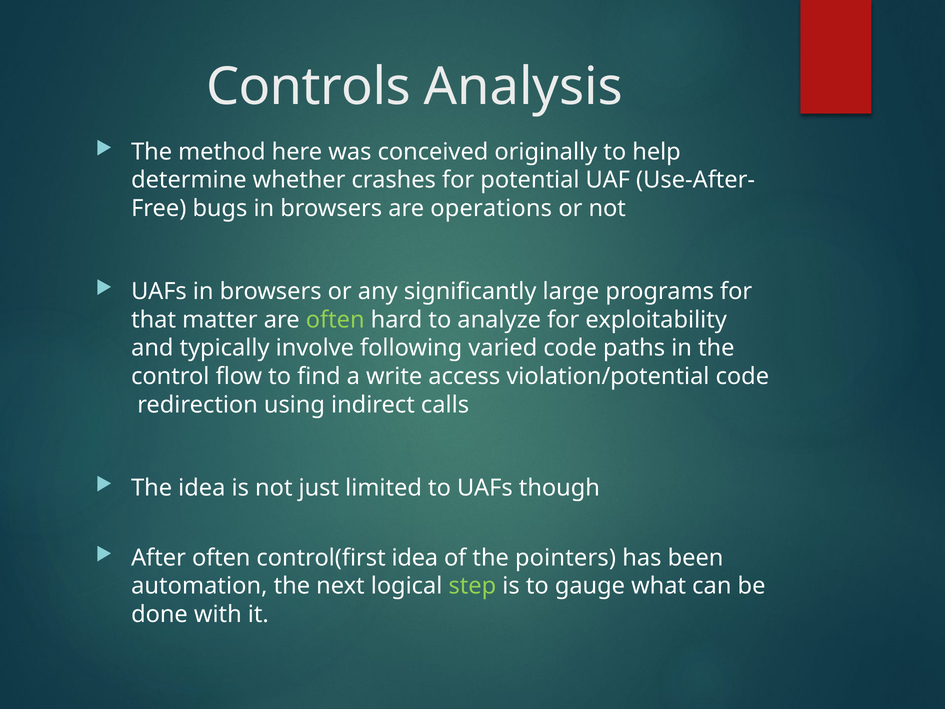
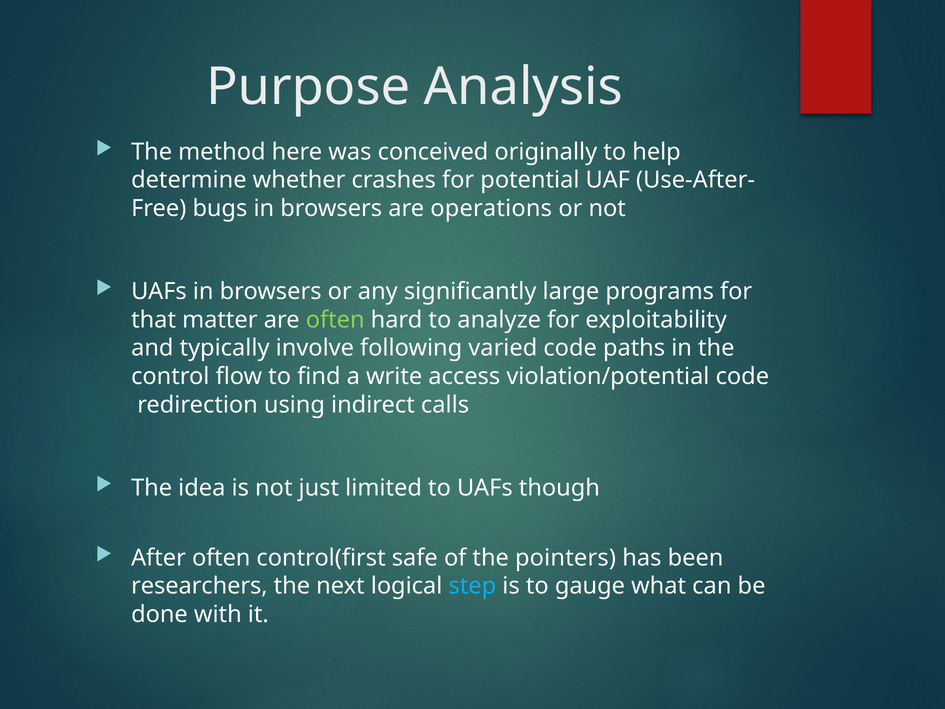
Controls: Controls -> Purpose
control(first idea: idea -> safe
automation: automation -> researchers
step colour: light green -> light blue
